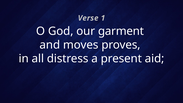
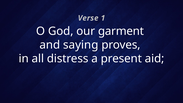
moves: moves -> saying
